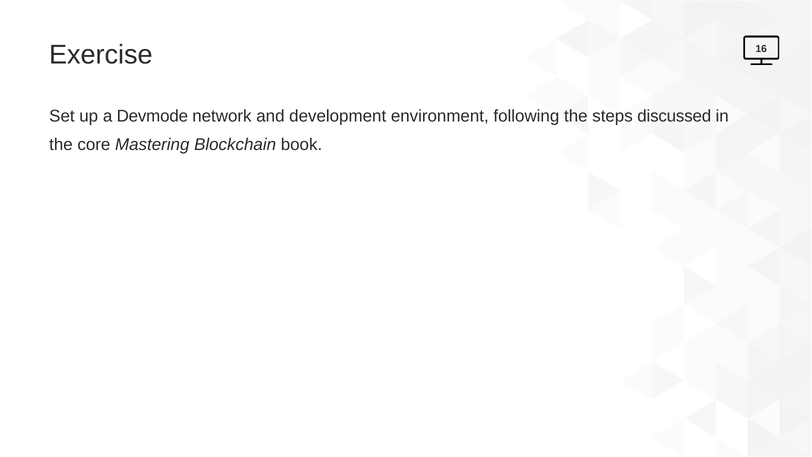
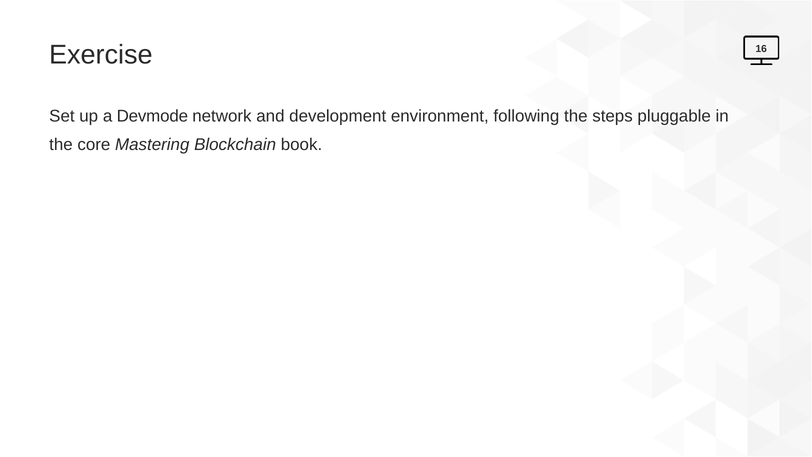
discussed: discussed -> pluggable
